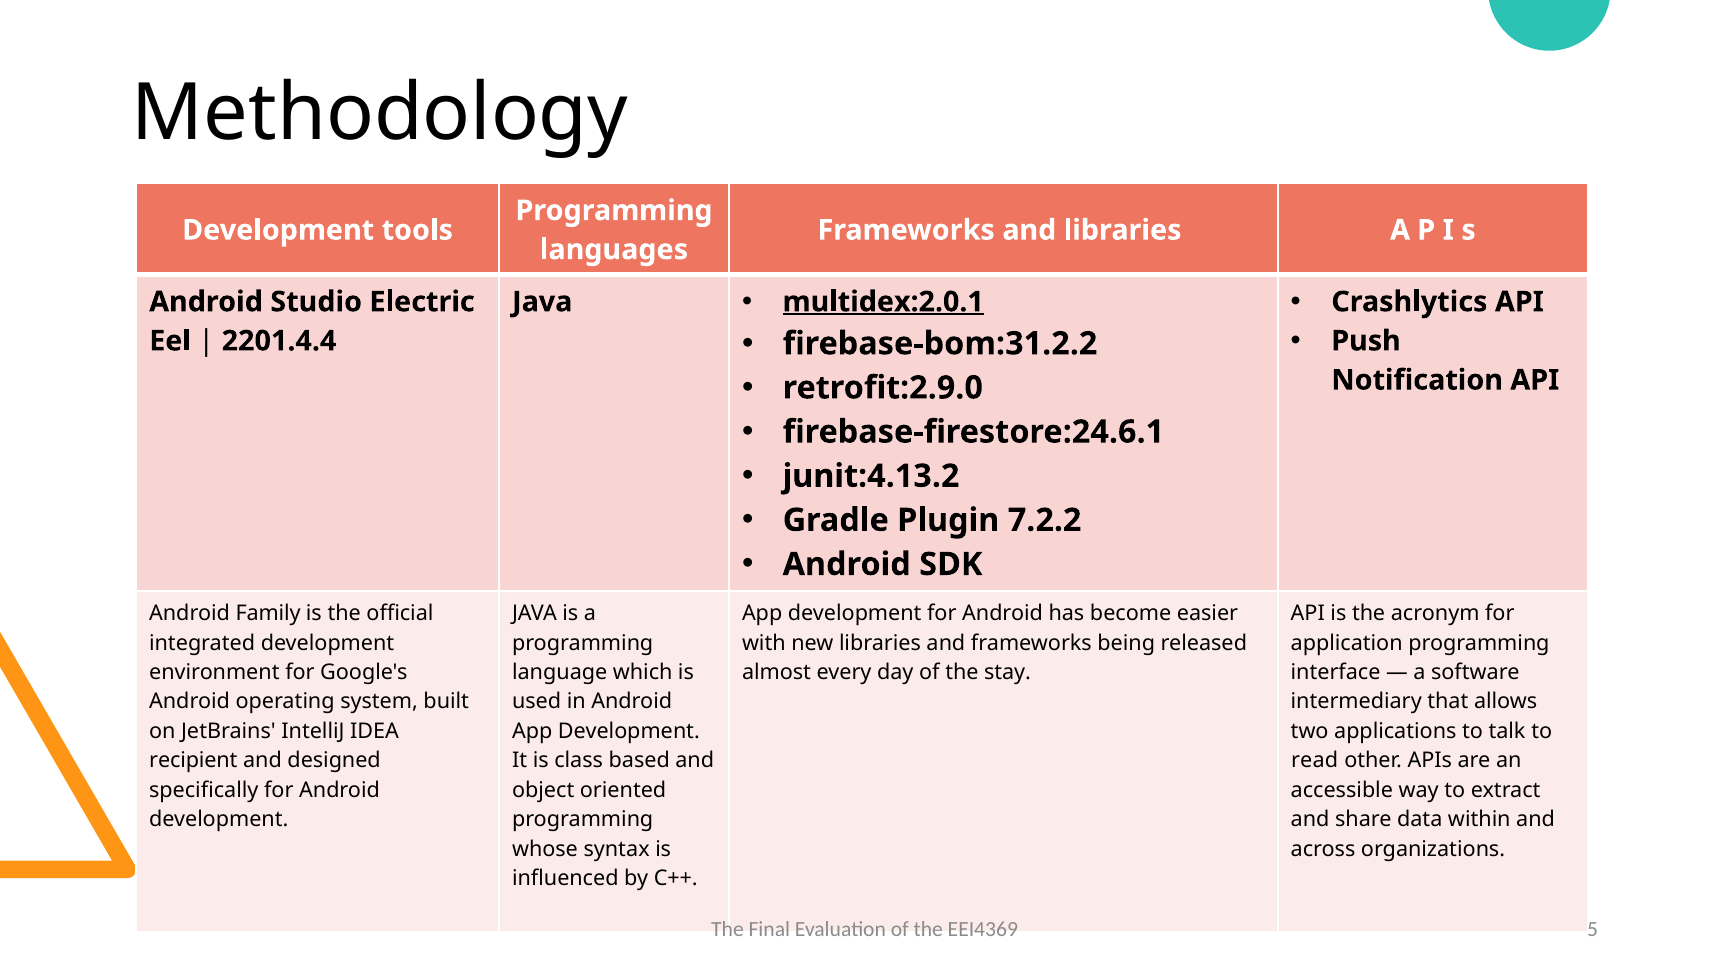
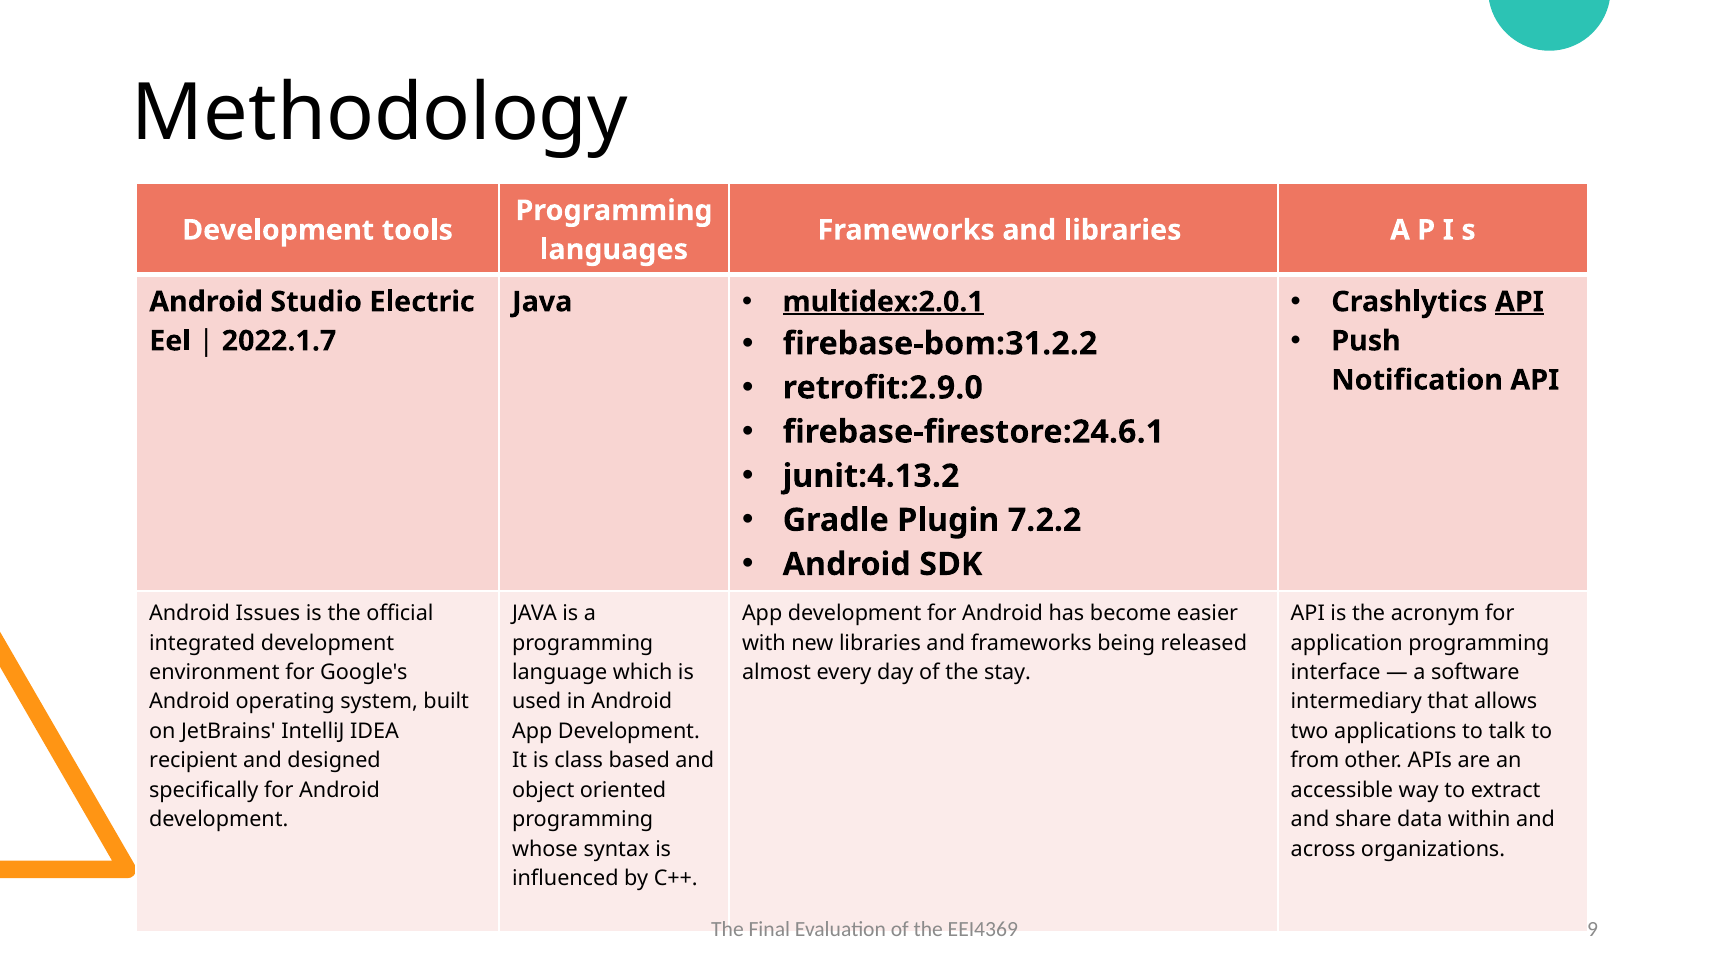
API at (1519, 302) underline: none -> present
2201.4.4: 2201.4.4 -> 2022.1.7
Family: Family -> Issues
read: read -> from
5: 5 -> 9
